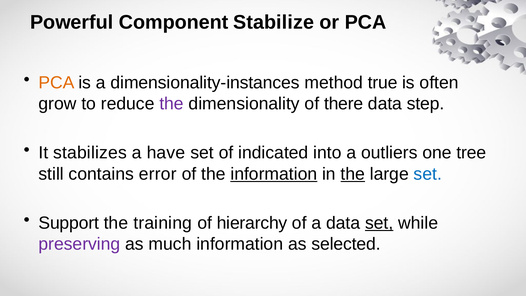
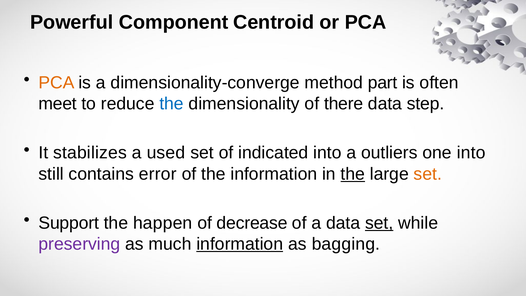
Stabilize: Stabilize -> Centroid
dimensionality-instances: dimensionality-instances -> dimensionality-converge
true: true -> part
grow: grow -> meet
the at (172, 104) colour: purple -> blue
have: have -> used
one tree: tree -> into
information at (274, 174) underline: present -> none
set at (428, 174) colour: blue -> orange
training: training -> happen
hierarchy: hierarchy -> decrease
information at (240, 244) underline: none -> present
selected: selected -> bagging
